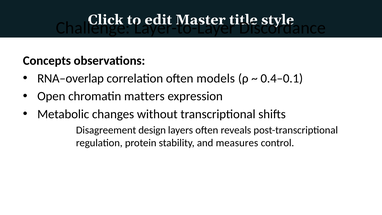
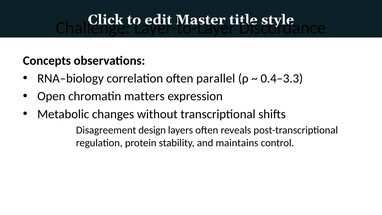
RNA–overlap: RNA–overlap -> RNA–biology
models: models -> parallel
0.4–0.1: 0.4–0.1 -> 0.4–3.3
measures: measures -> maintains
